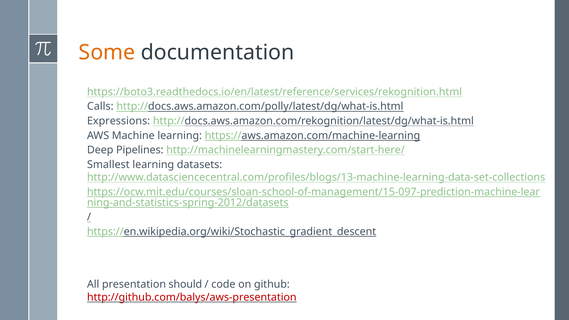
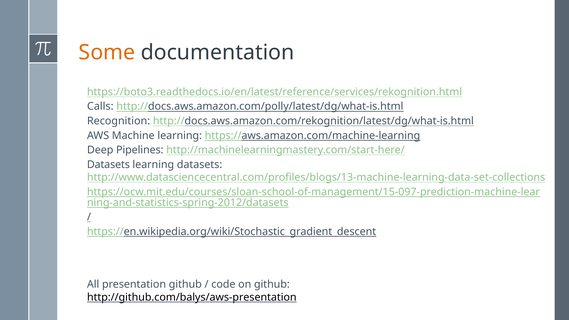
Expressions: Expressions -> Recognition
Smallest at (108, 165): Smallest -> Datasets
presentation should: should -> github
http://github.com/balys/aws-presentation colour: red -> black
